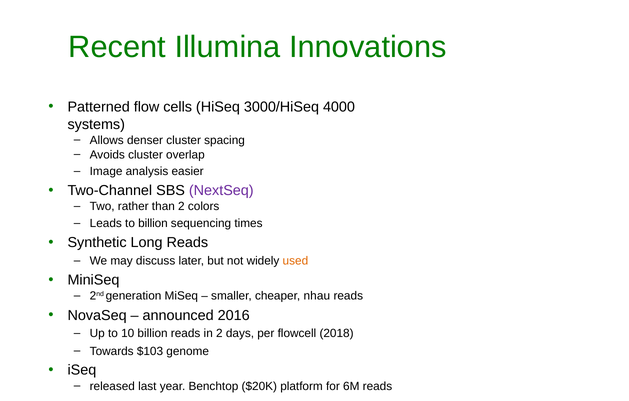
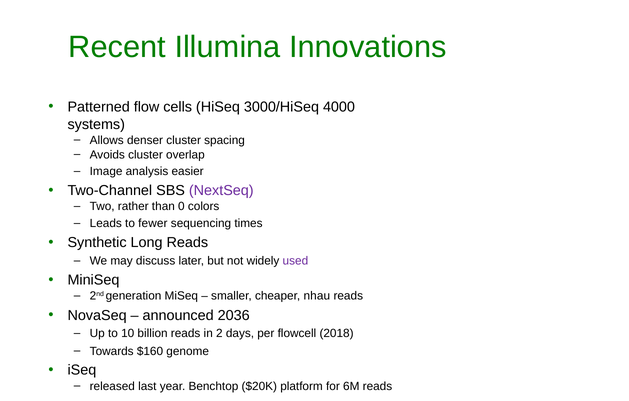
than 2: 2 -> 0
to billion: billion -> fewer
used colour: orange -> purple
2016: 2016 -> 2036
$103: $103 -> $160
